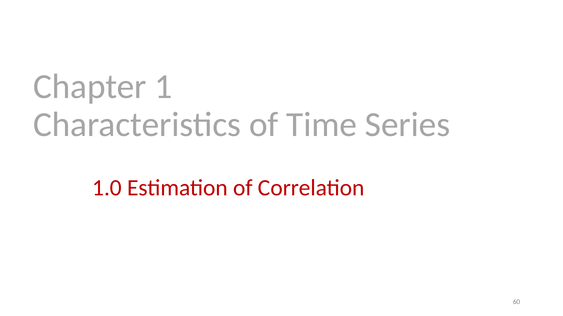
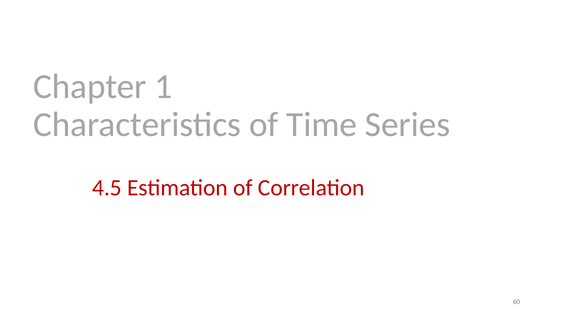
1.0: 1.0 -> 4.5
